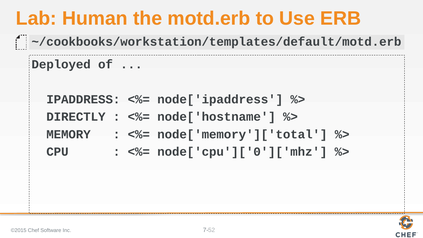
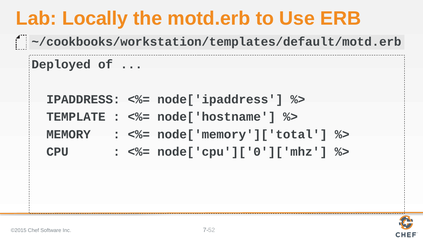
Human: Human -> Locally
DIRECTLY: DIRECTLY -> TEMPLATE
